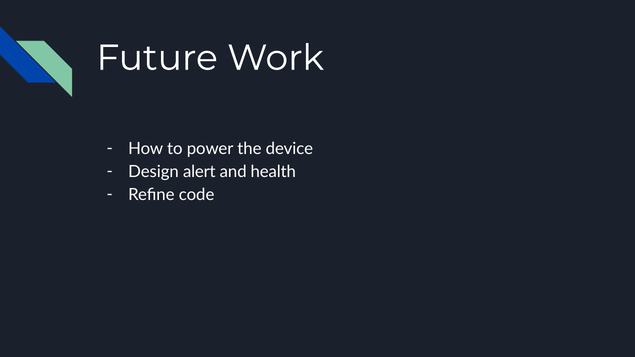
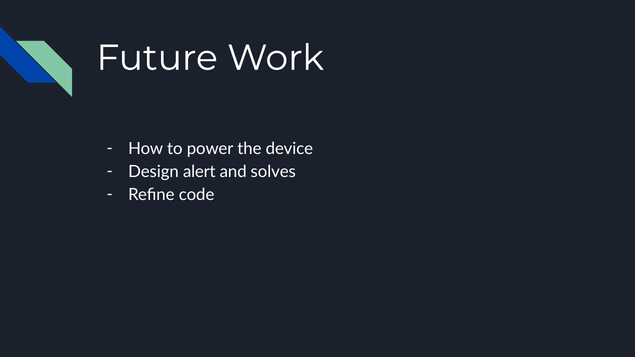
health: health -> solves
